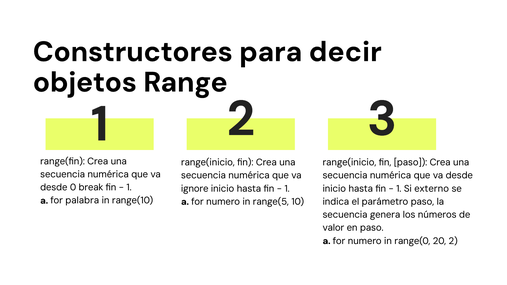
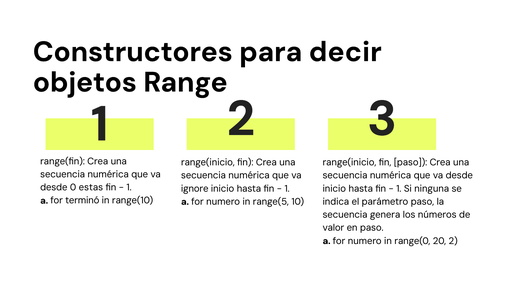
break: break -> estas
externo: externo -> ninguna
palabra: palabra -> terminó
